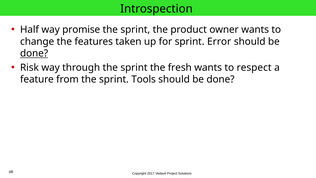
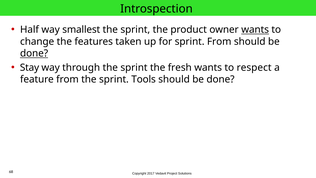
promise: promise -> smallest
wants at (255, 30) underline: none -> present
sprint Error: Error -> From
Risk: Risk -> Stay
